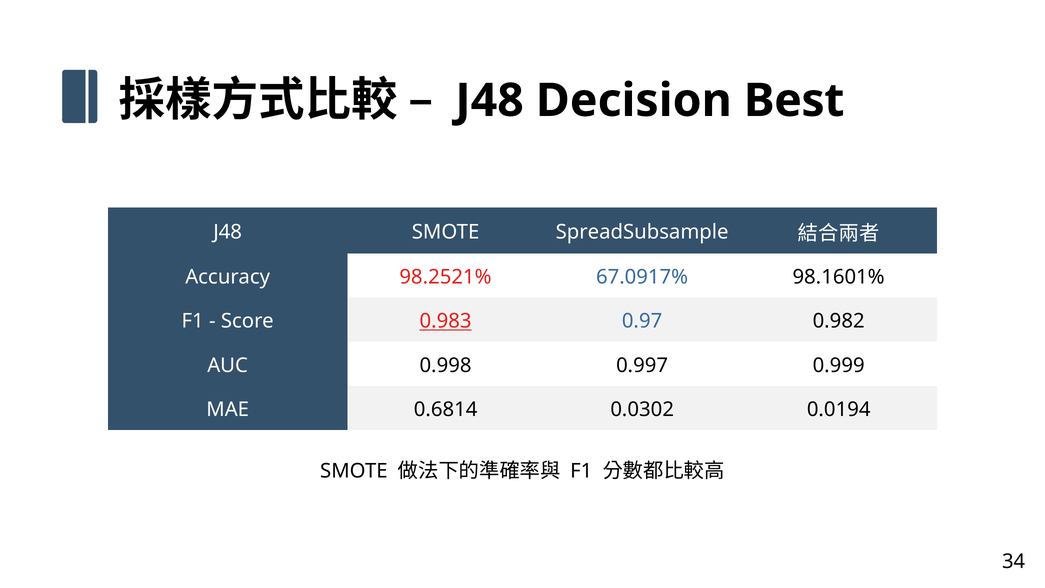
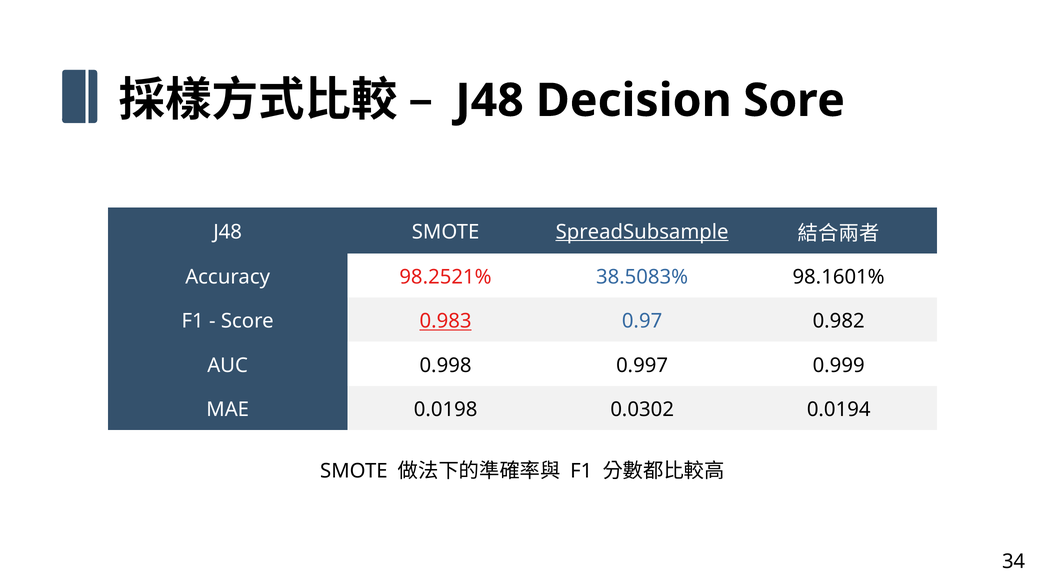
Best: Best -> Sore
SpreadSubsample underline: none -> present
67.0917%: 67.0917% -> 38.5083%
0.6814: 0.6814 -> 0.0198
